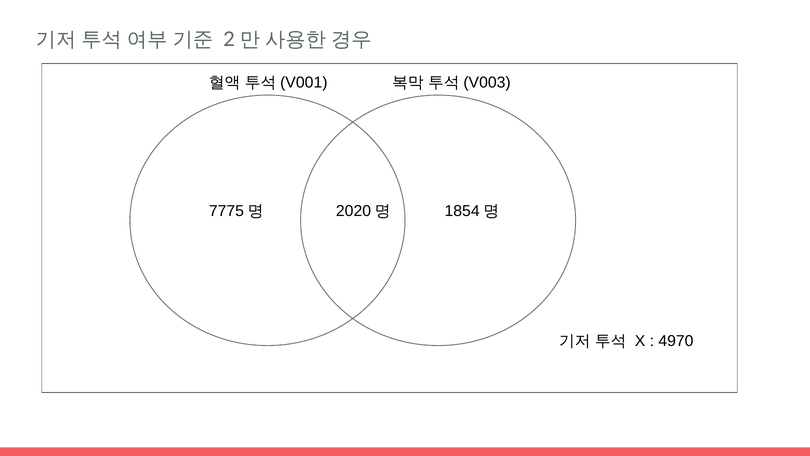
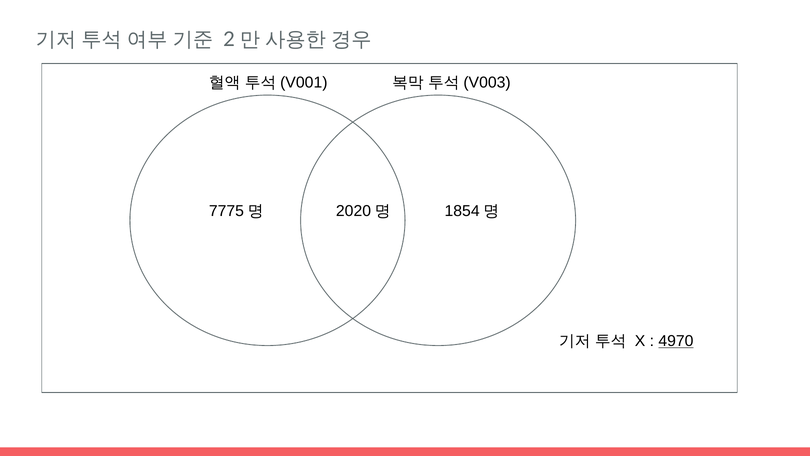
4970 underline: none -> present
